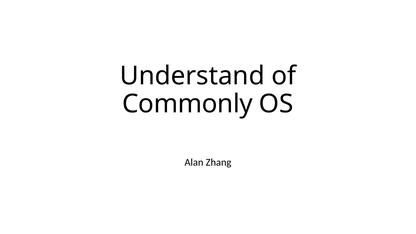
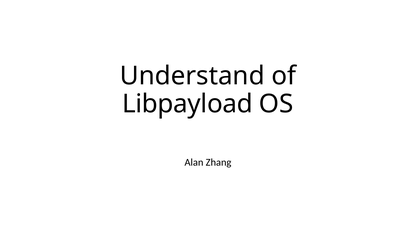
Commonly: Commonly -> Libpayload
